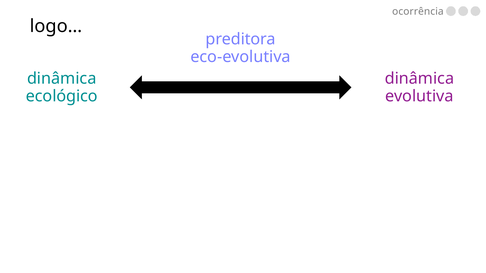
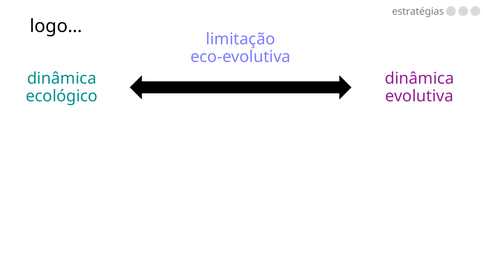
ocorrência: ocorrência -> estratégias
preditora: preditora -> limitação
